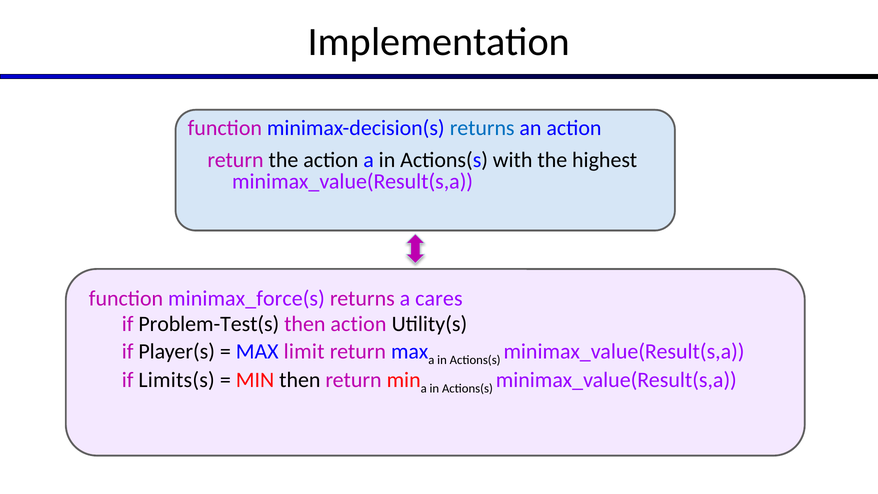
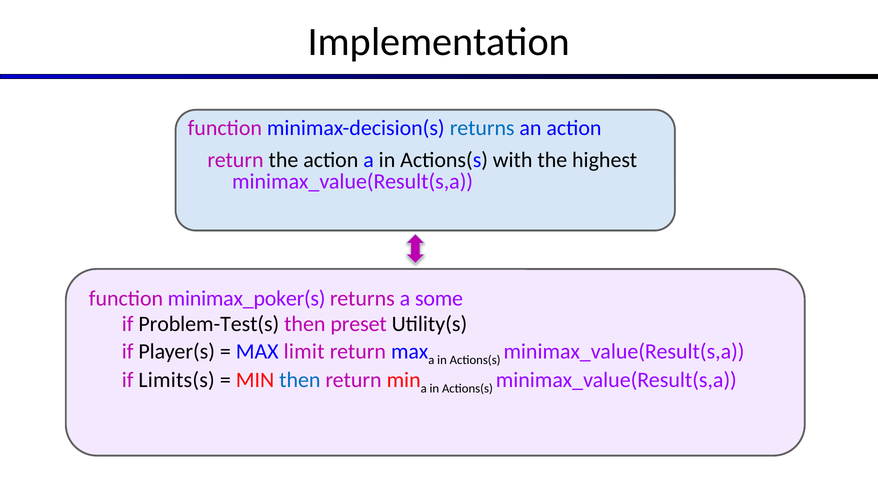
minimax_force(s: minimax_force(s -> minimax_poker(s
cares: cares -> some
then action: action -> preset
then at (300, 380) colour: black -> blue
